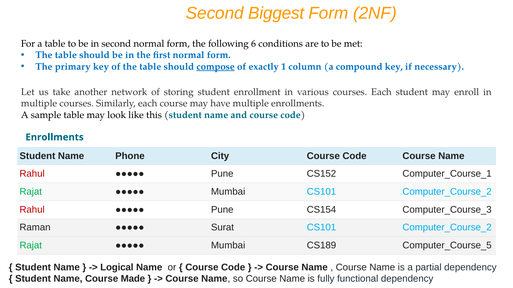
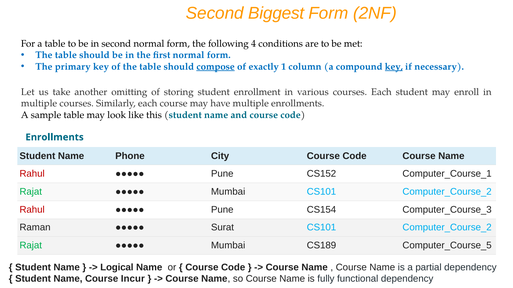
6: 6 -> 4
key at (394, 67) underline: none -> present
network: network -> omitting
Made: Made -> Incur
